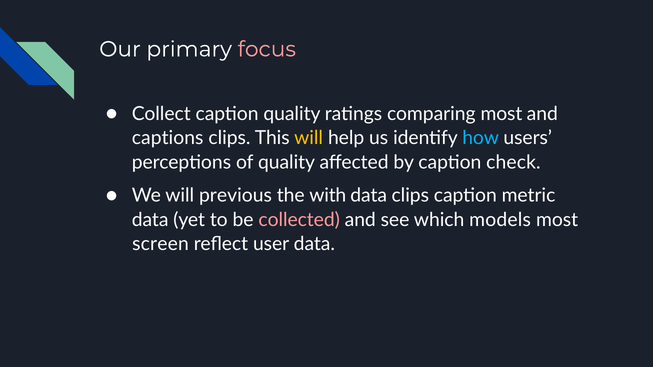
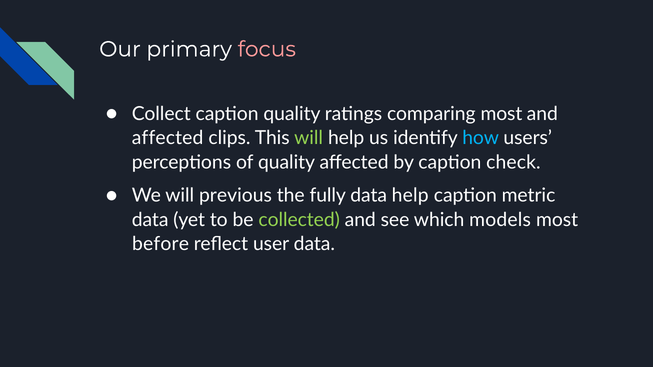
captions at (168, 138): captions -> affected
will at (309, 138) colour: yellow -> light green
with: with -> fully
data clips: clips -> help
collected colour: pink -> light green
screen: screen -> before
